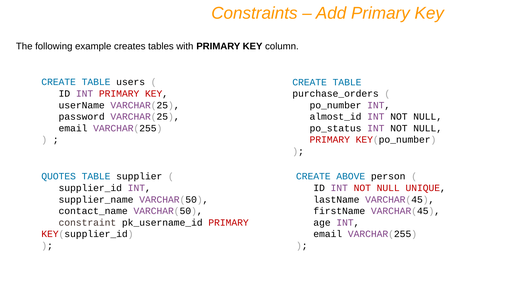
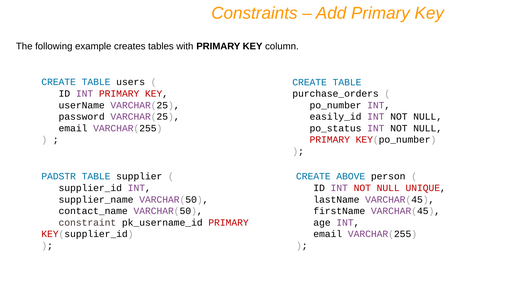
almost_id: almost_id -> easily_id
QUOTES: QUOTES -> PADSTR
